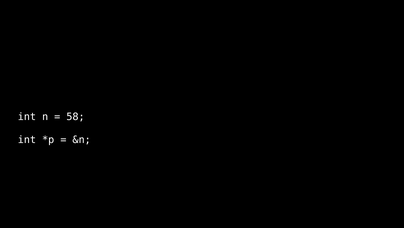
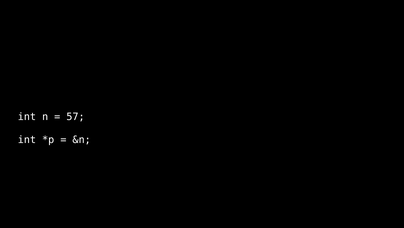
58: 58 -> 57
